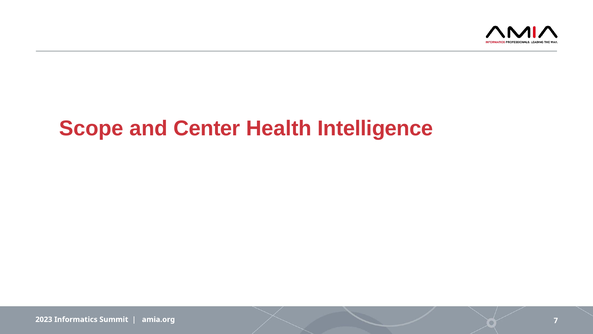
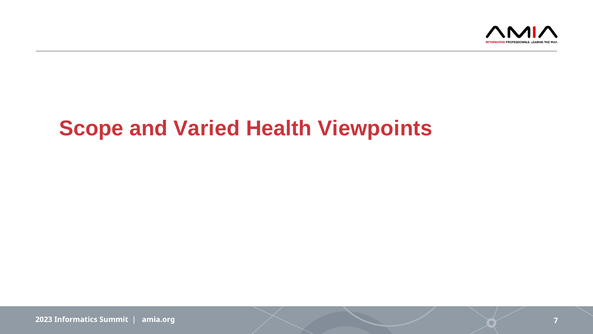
Center: Center -> Varied
Intelligence: Intelligence -> Viewpoints
